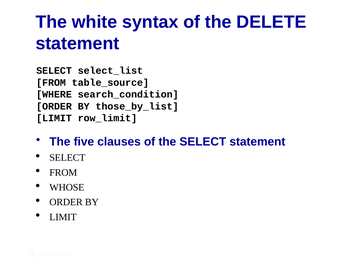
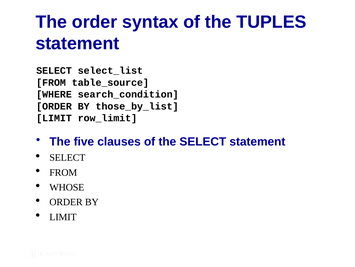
The white: white -> order
DELETE: DELETE -> TUPLES
